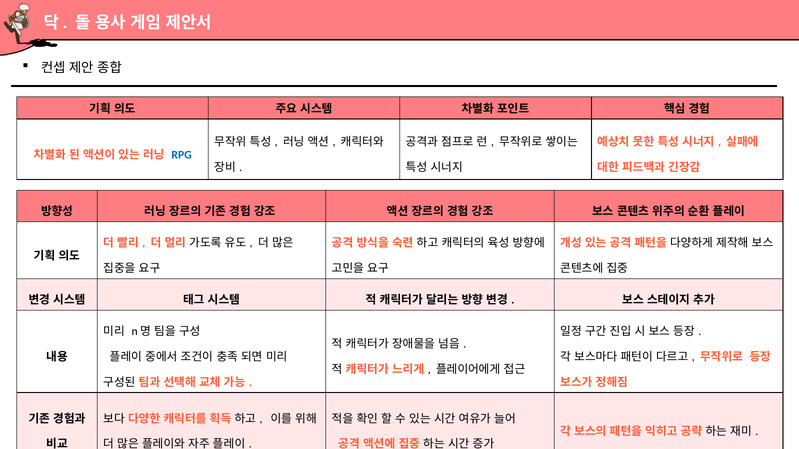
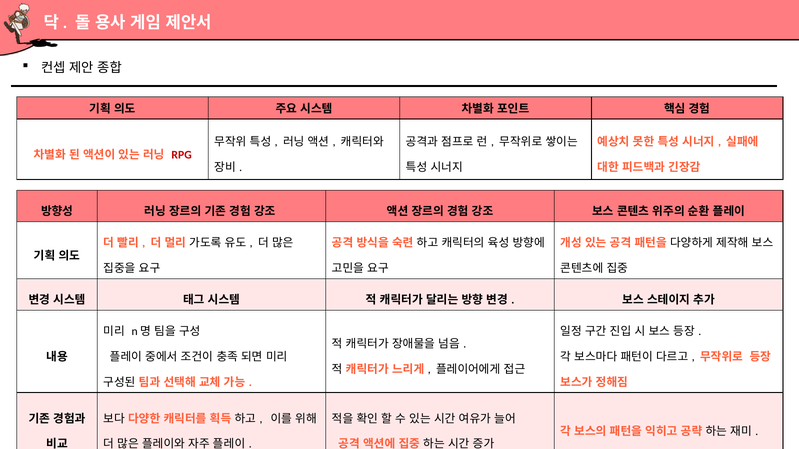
RPG colour: blue -> red
